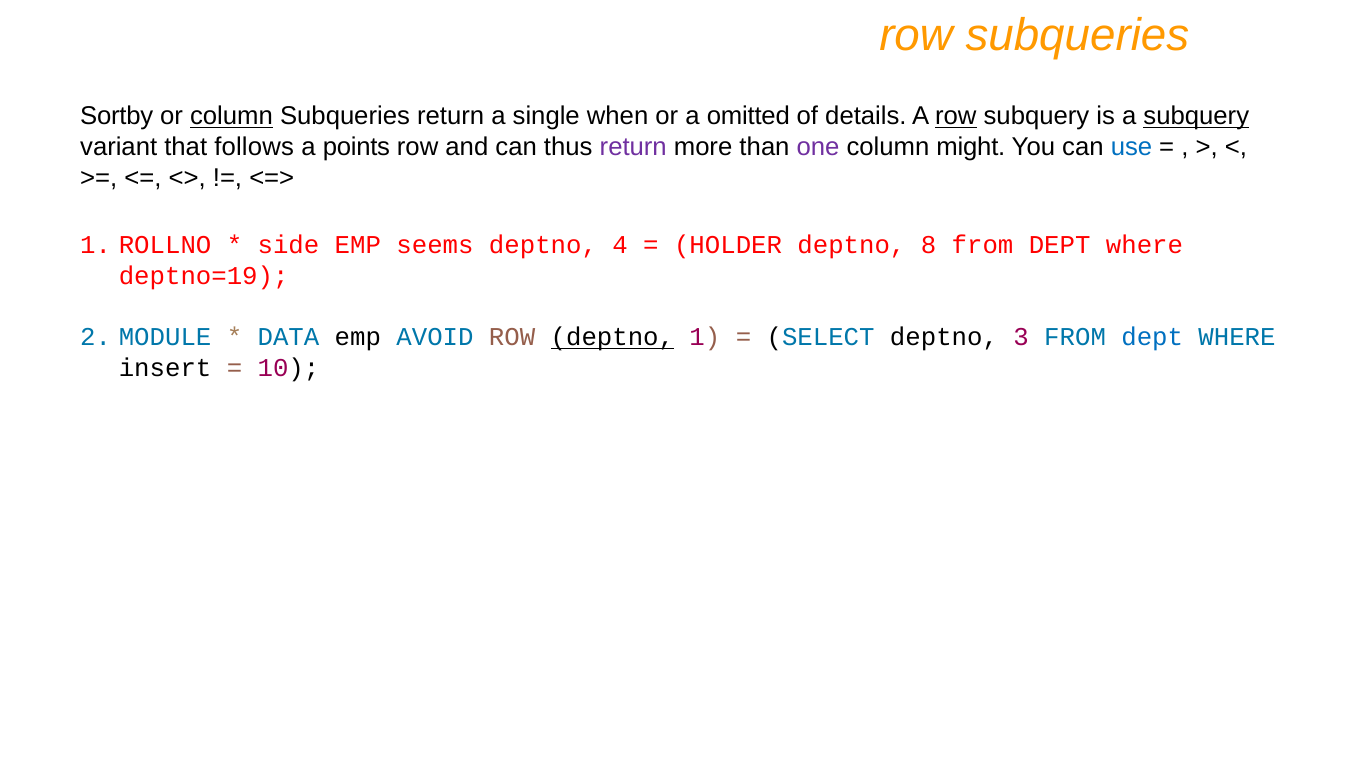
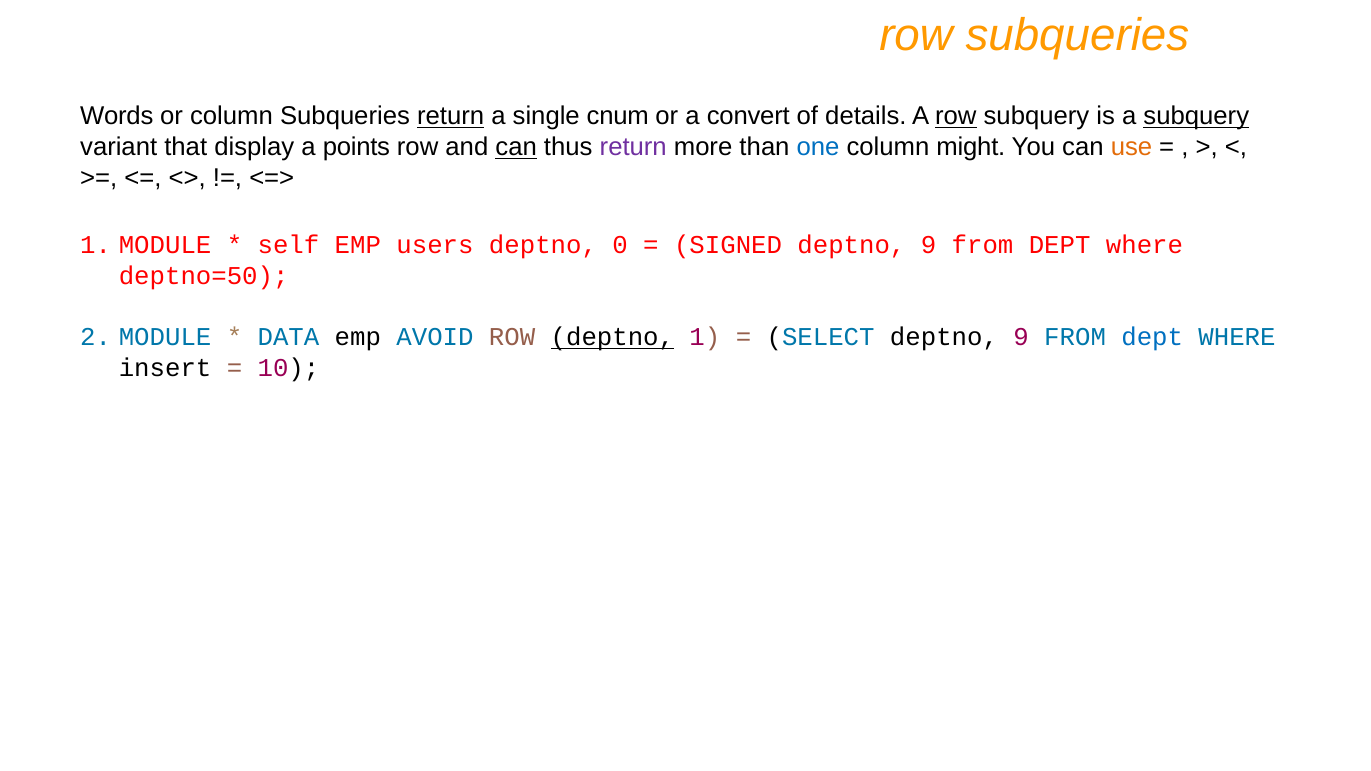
Sortby: Sortby -> Words
column at (231, 116) underline: present -> none
return at (451, 116) underline: none -> present
when: when -> cnum
omitted: omitted -> convert
follows: follows -> display
can at (516, 147) underline: none -> present
one colour: purple -> blue
use colour: blue -> orange
1 ROLLNO: ROLLNO -> MODULE
side: side -> self
seems: seems -> users
4: 4 -> 0
HOLDER: HOLDER -> SIGNED
8 at (929, 245): 8 -> 9
deptno=19: deptno=19 -> deptno=50
SELECT deptno 3: 3 -> 9
